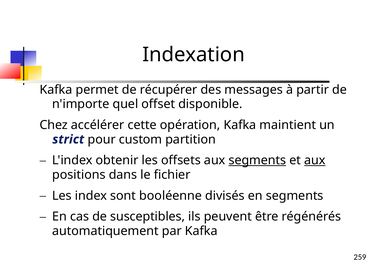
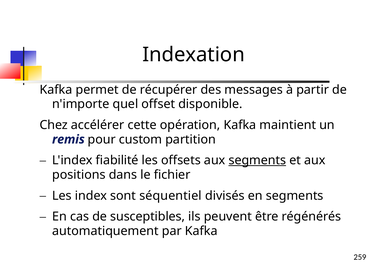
strict: strict -> remis
obtenir: obtenir -> fiabilité
aux at (315, 160) underline: present -> none
booléenne: booléenne -> séquentiel
